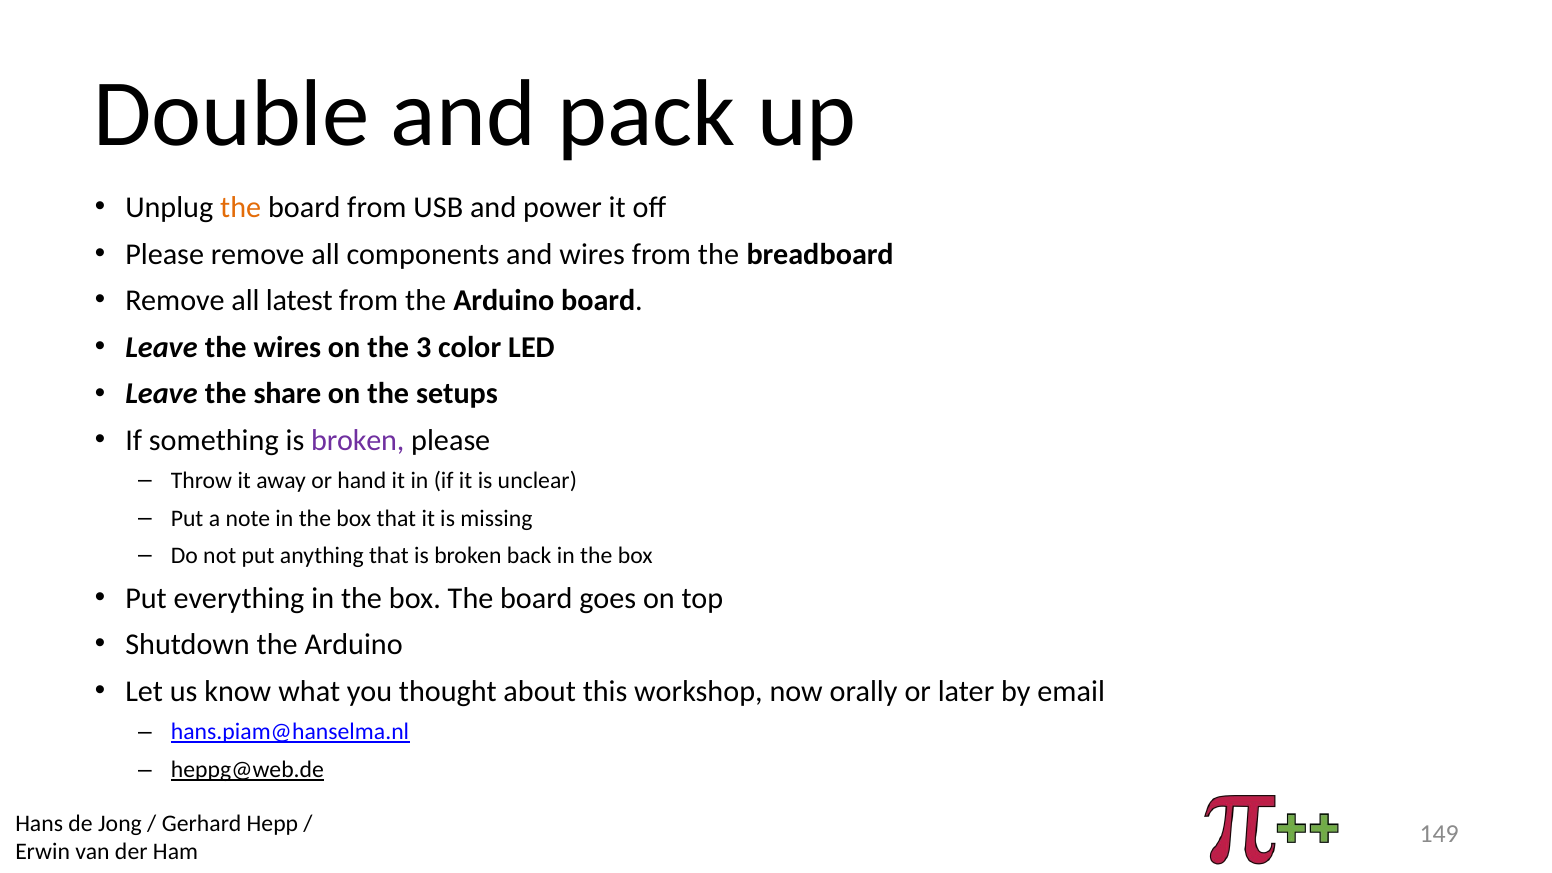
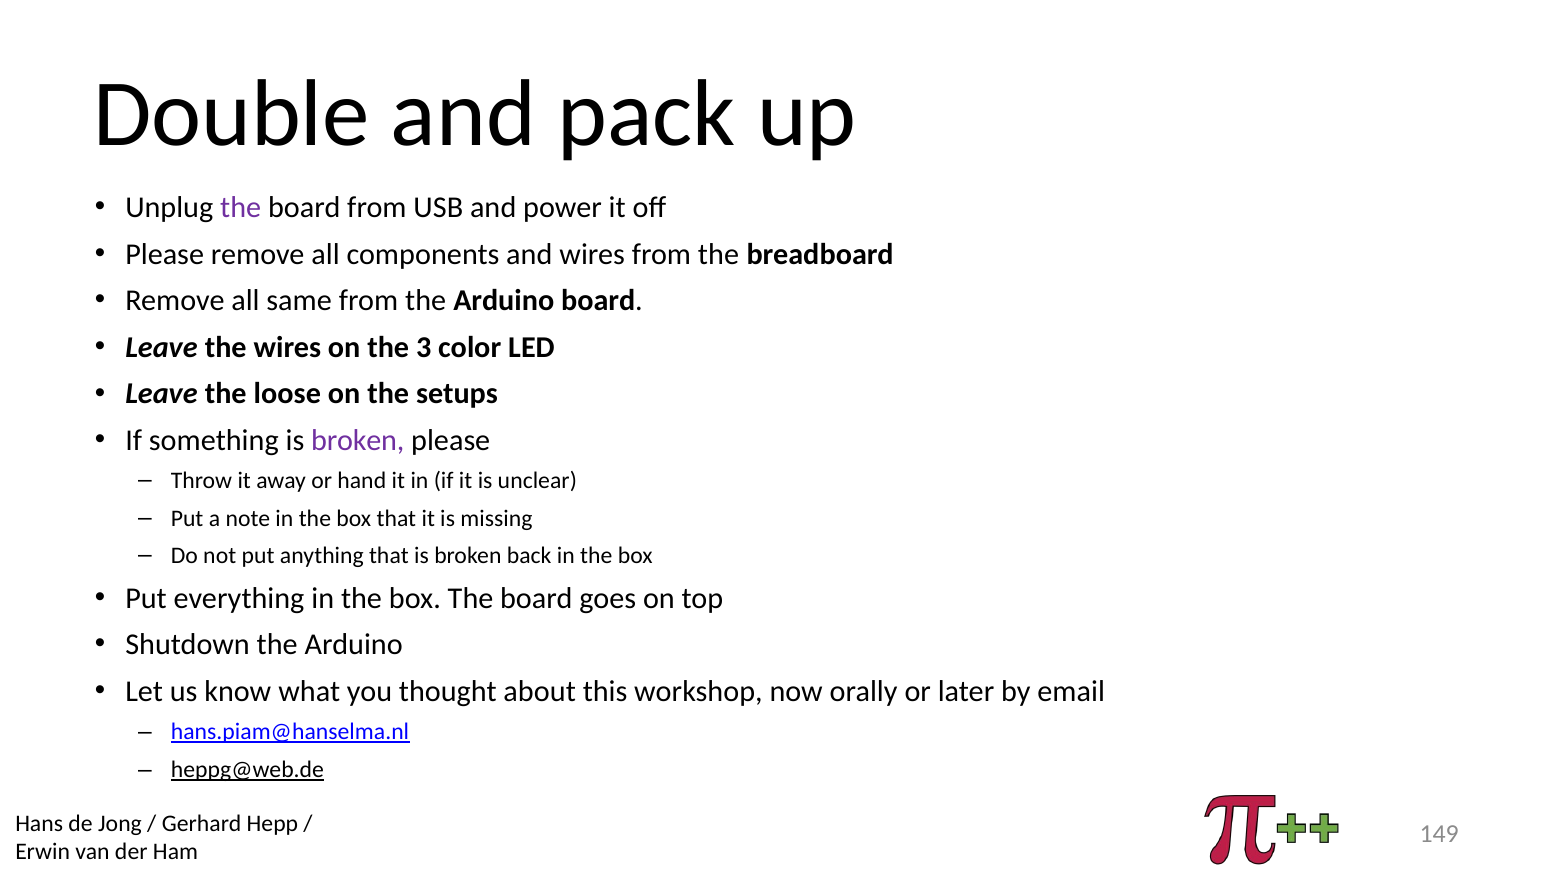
the at (241, 208) colour: orange -> purple
latest: latest -> same
share: share -> loose
